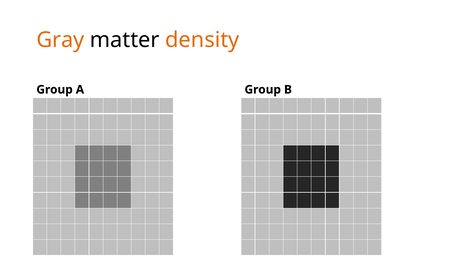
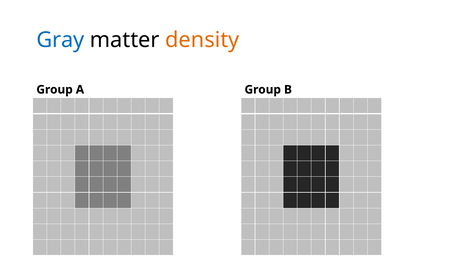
Gray colour: orange -> blue
